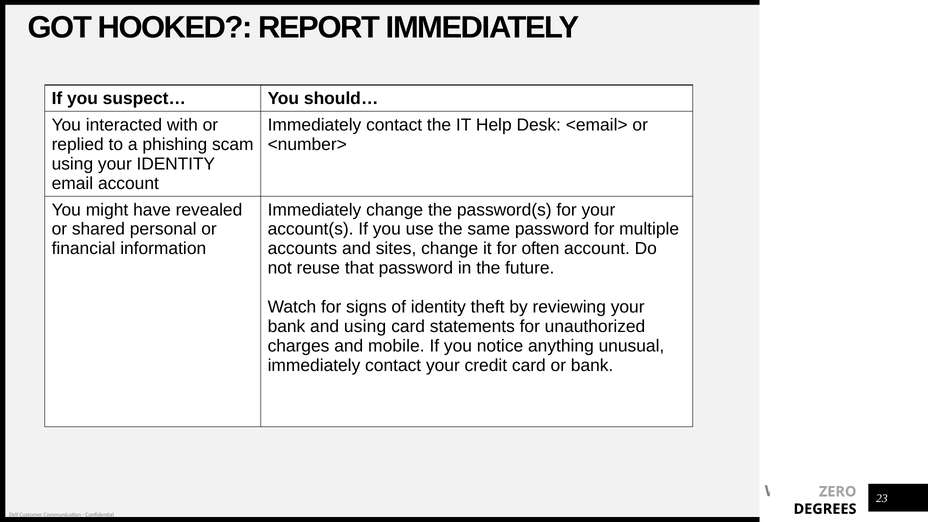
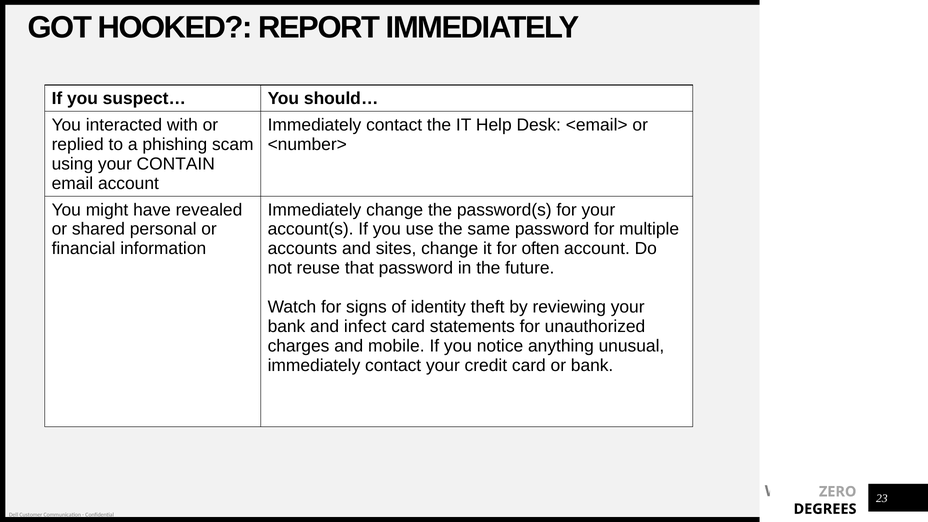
your IDENTITY: IDENTITY -> CONTAIN
and using: using -> infect
